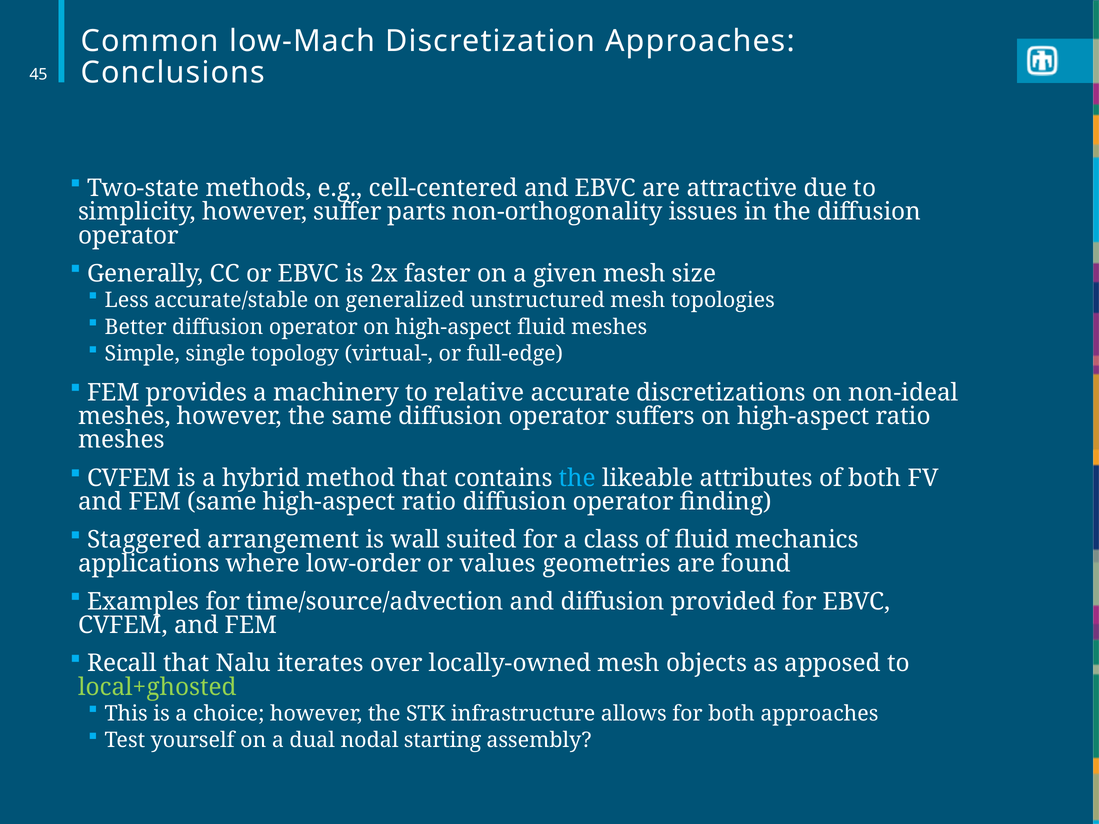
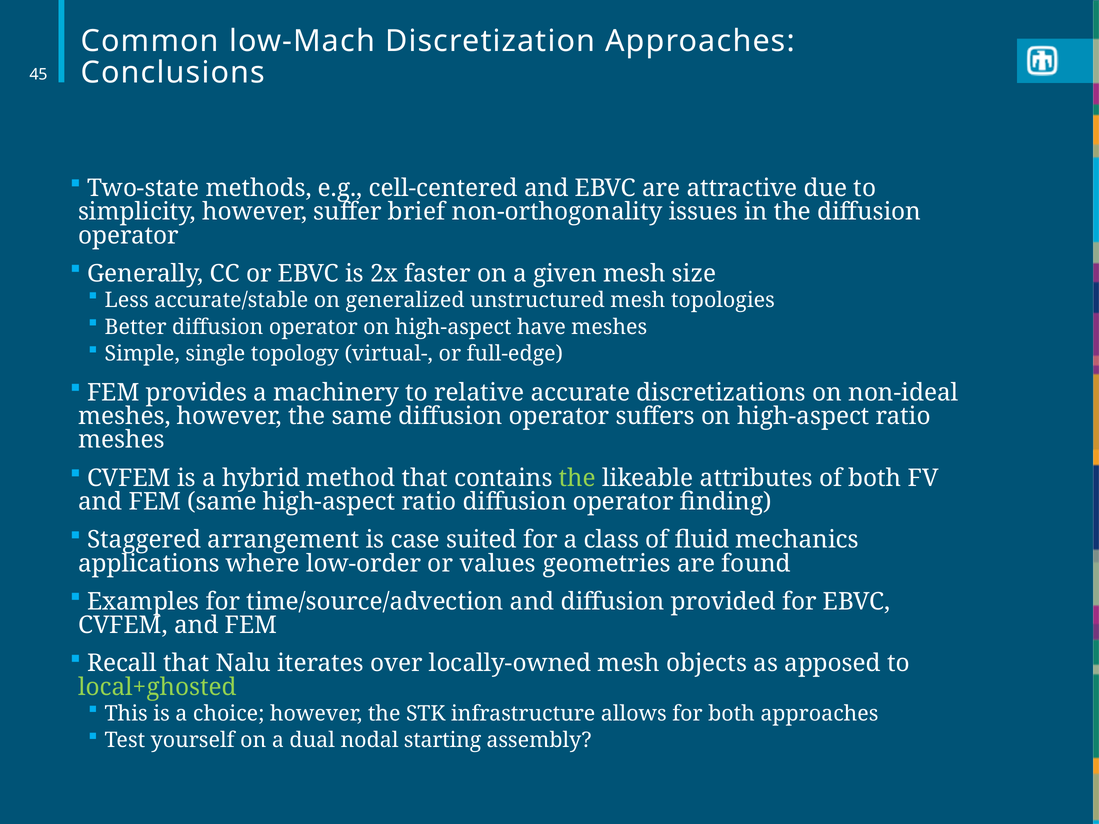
parts: parts -> brief
high-aspect fluid: fluid -> have
the at (577, 478) colour: light blue -> light green
wall: wall -> case
